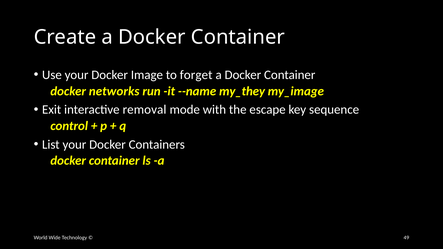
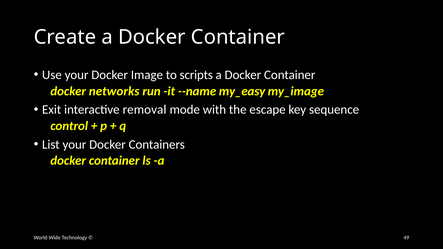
forget: forget -> scripts
my_they: my_they -> my_easy
